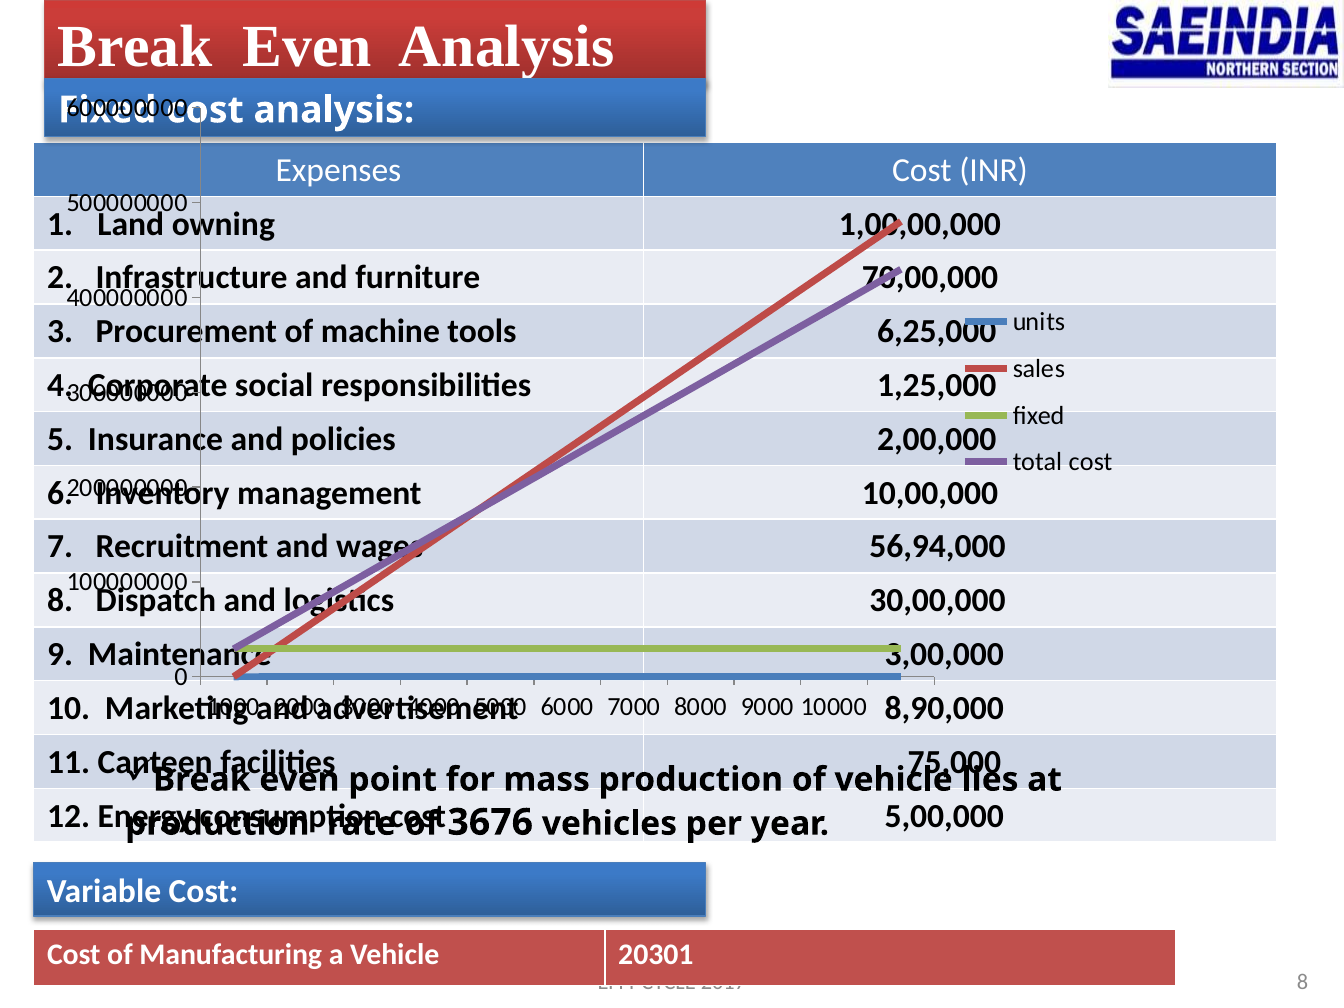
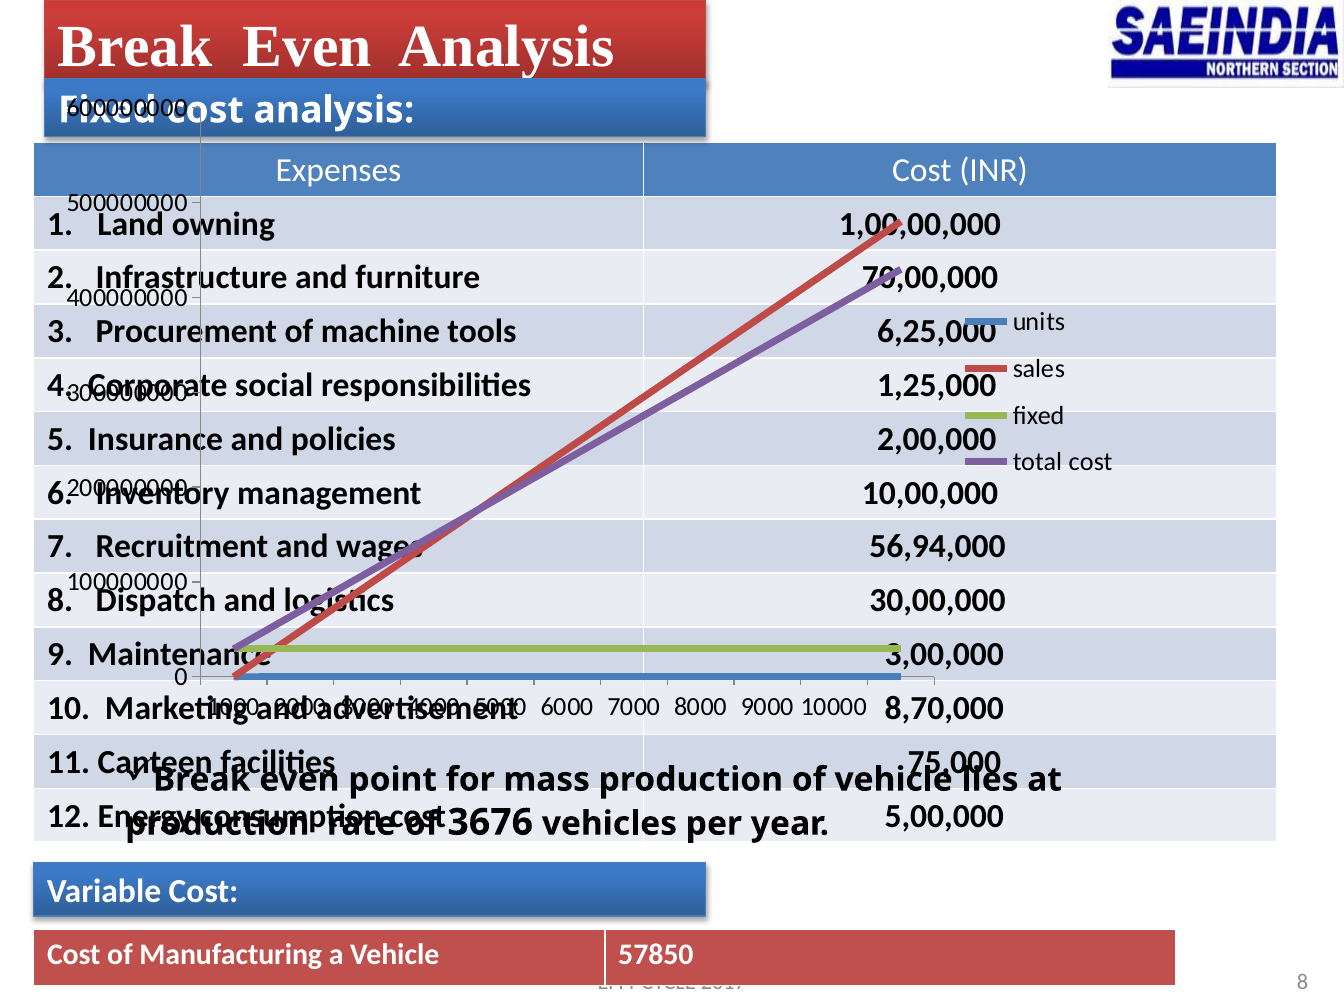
8,90,000: 8,90,000 -> 8,70,000
20301: 20301 -> 57850
